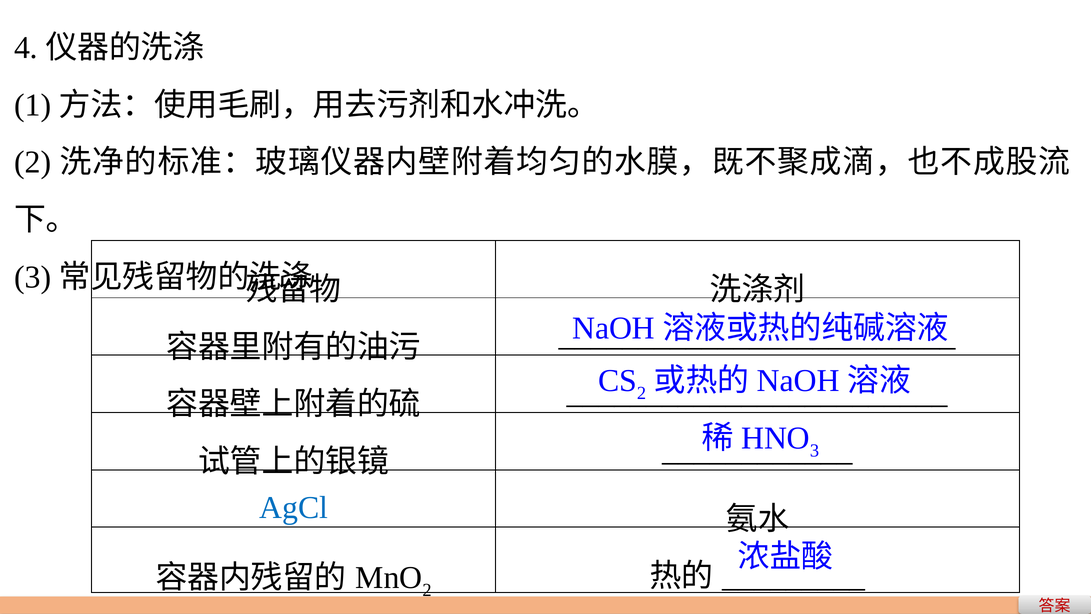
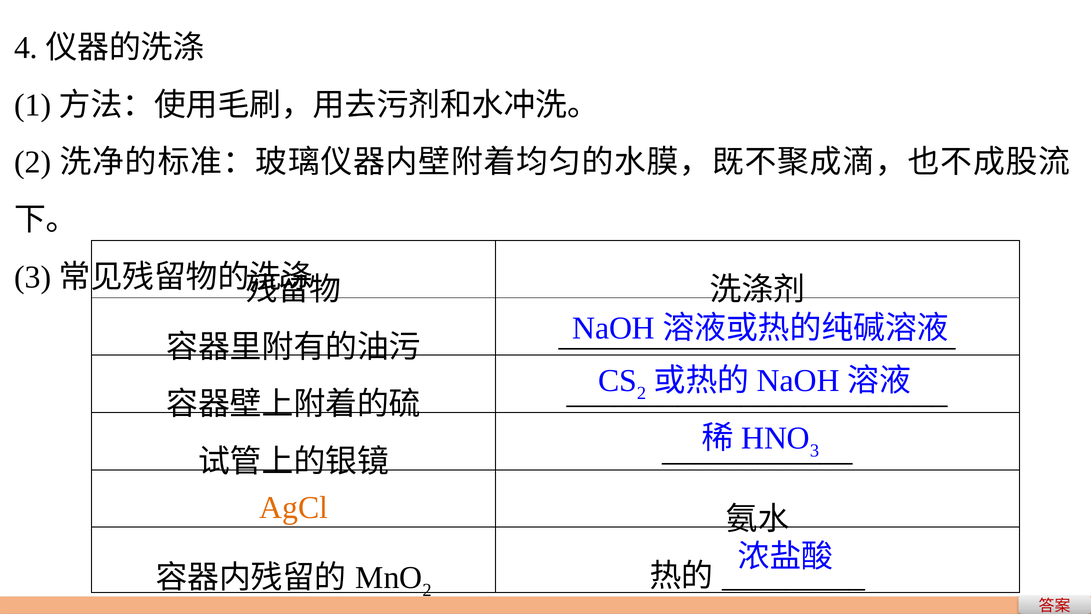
AgCl colour: blue -> orange
